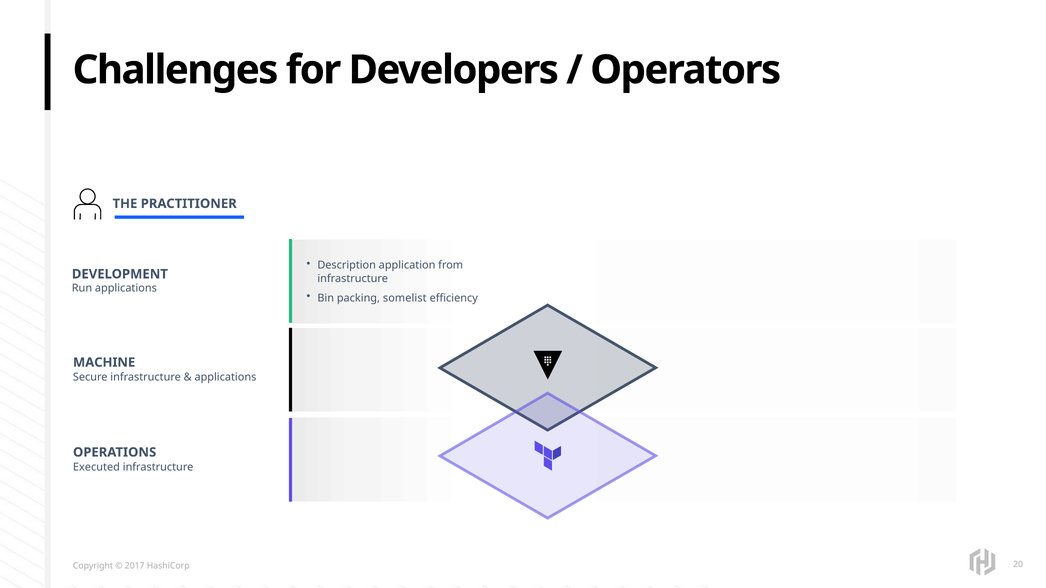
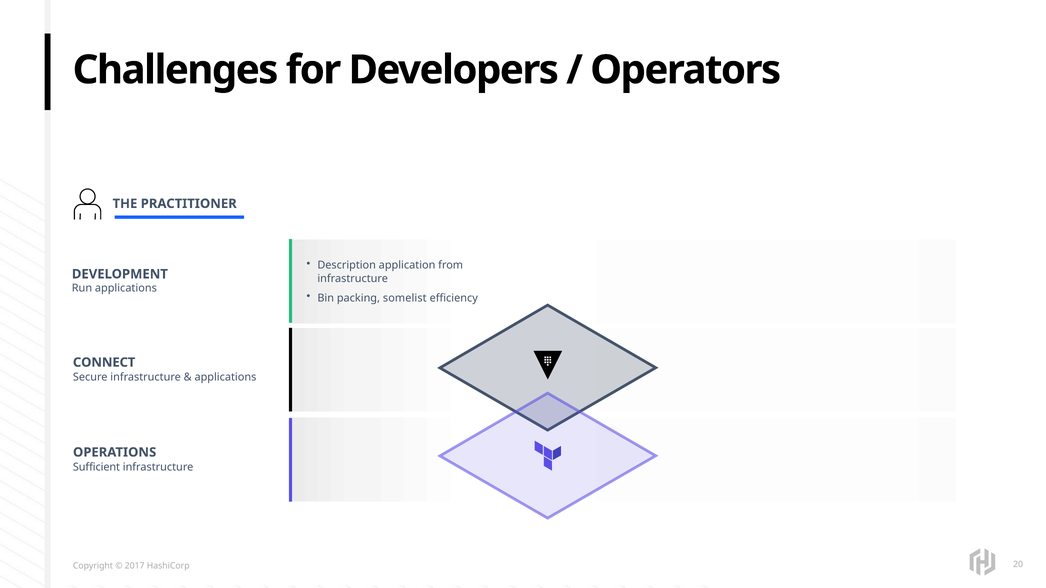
MACHINE: MACHINE -> CONNECT
Executed: Executed -> Sufficient
